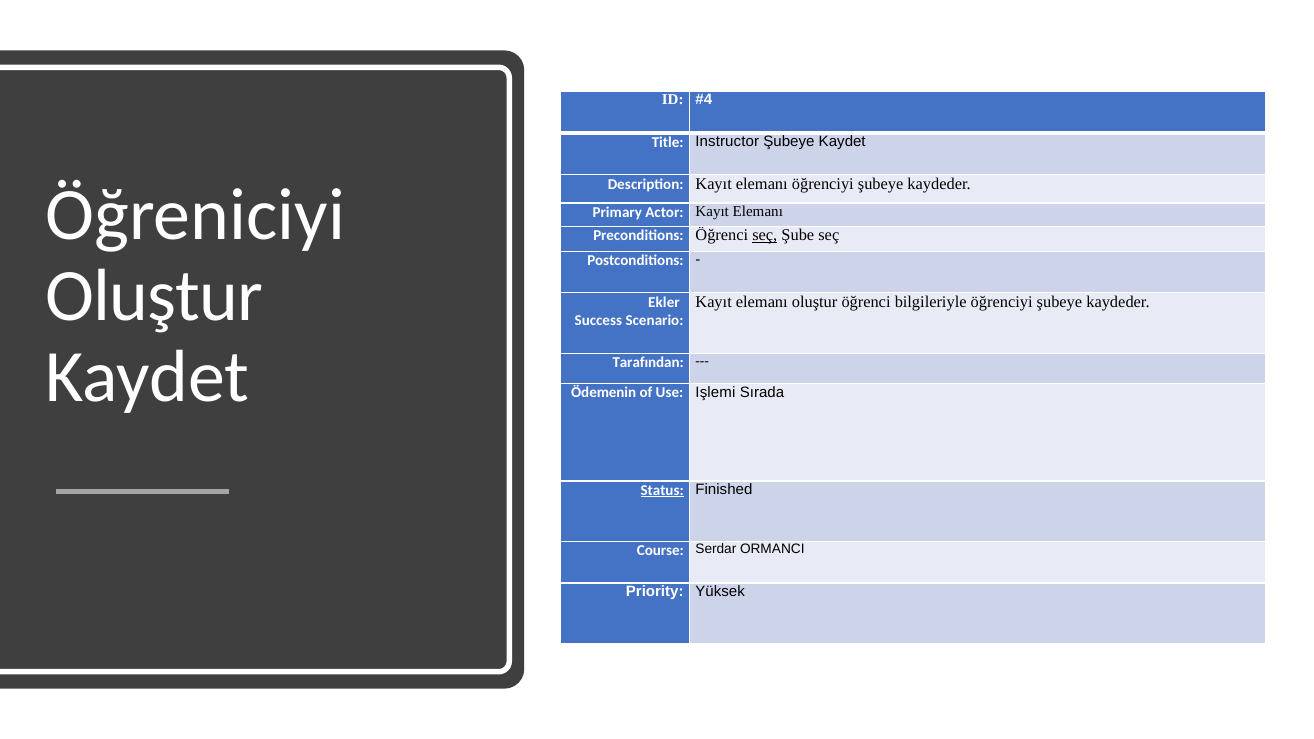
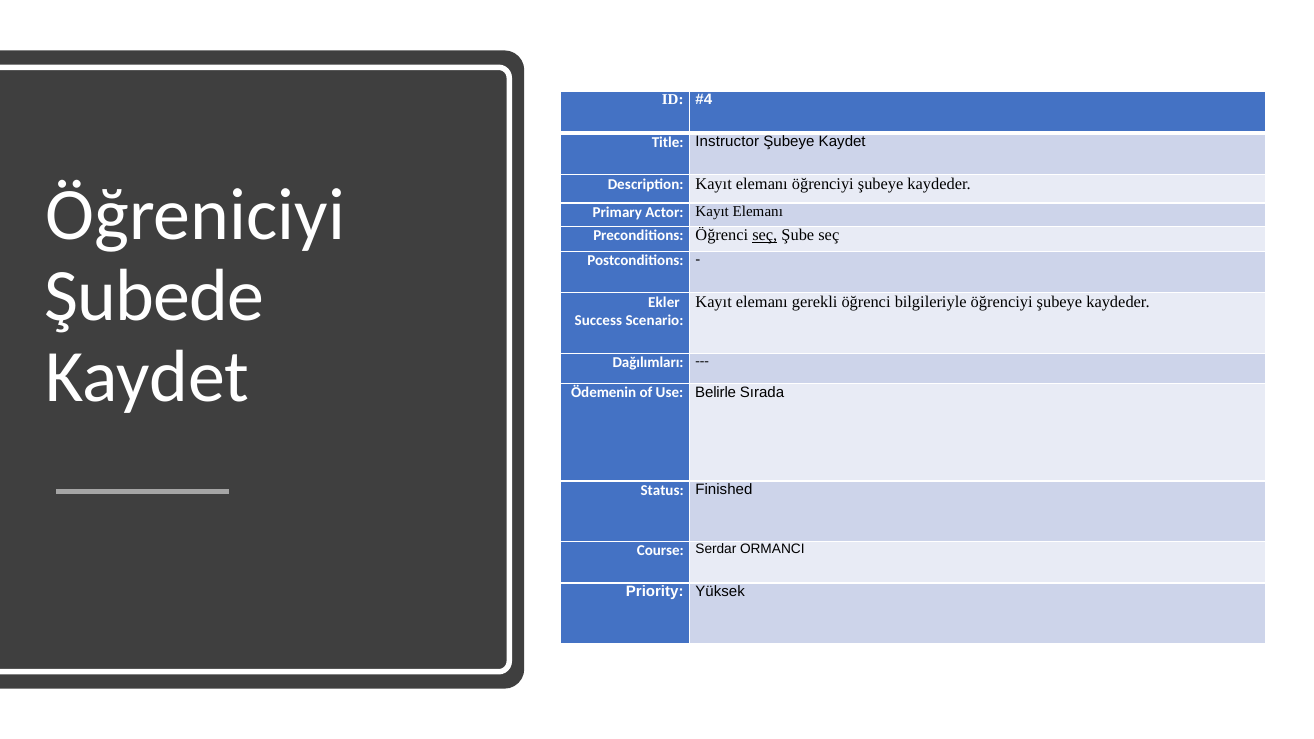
Oluştur at (155, 296): Oluştur -> Şubede
elemanı oluştur: oluştur -> gerekli
Tarafından: Tarafından -> Dağılımları
Işlemi: Işlemi -> Belirle
Status underline: present -> none
